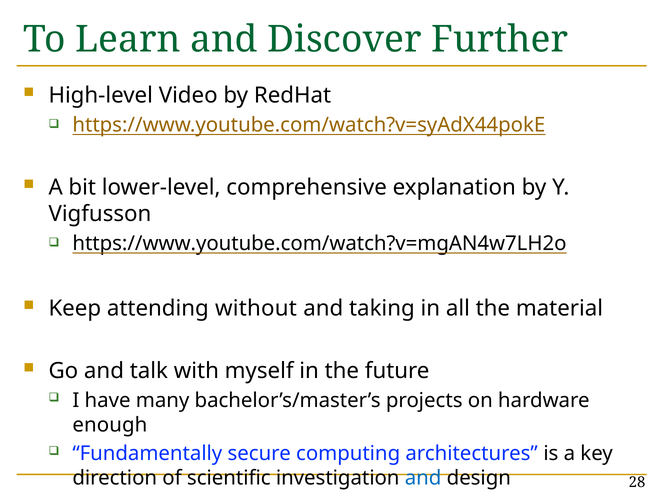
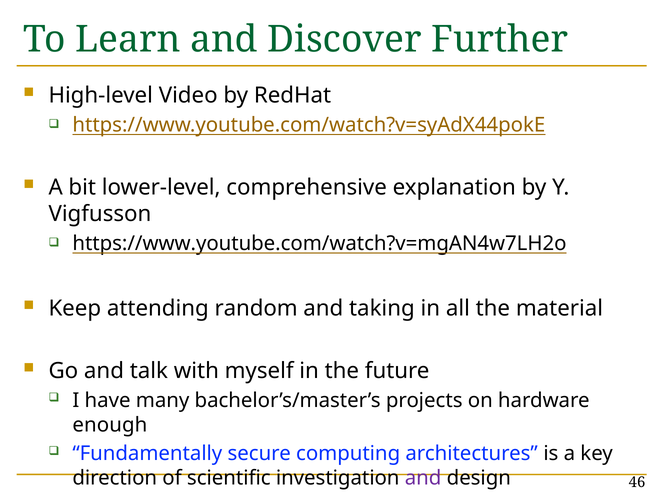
without: without -> random
and at (423, 478) colour: blue -> purple
28: 28 -> 46
